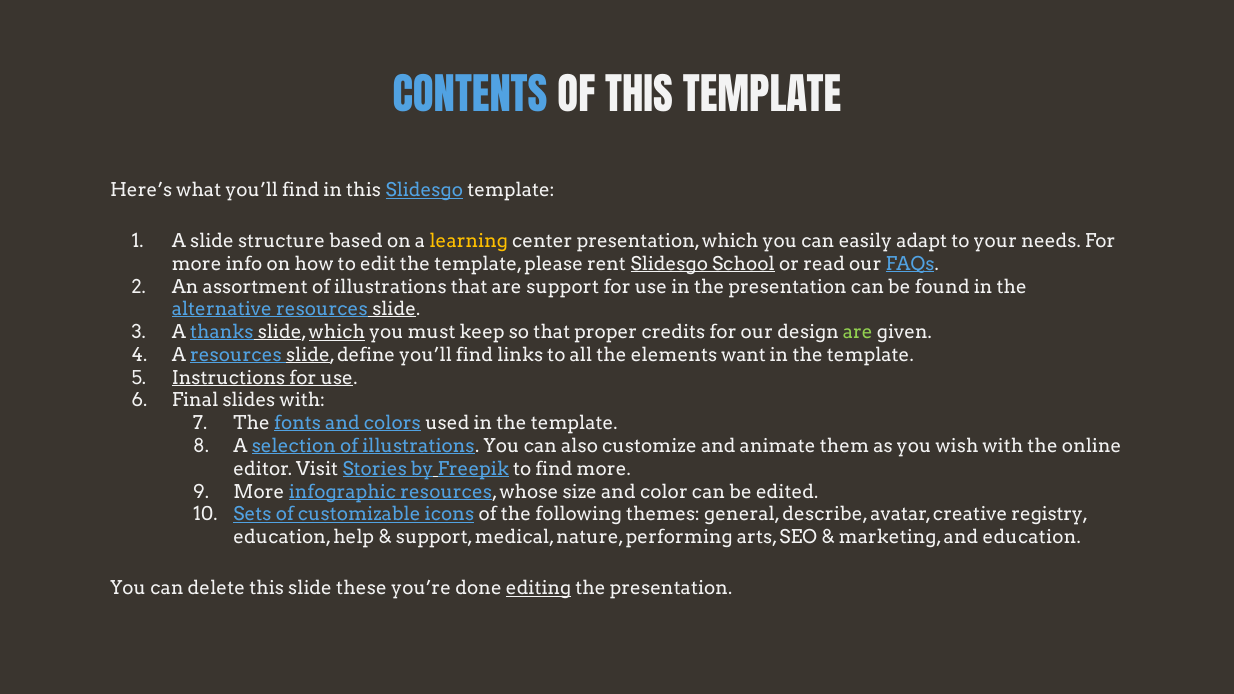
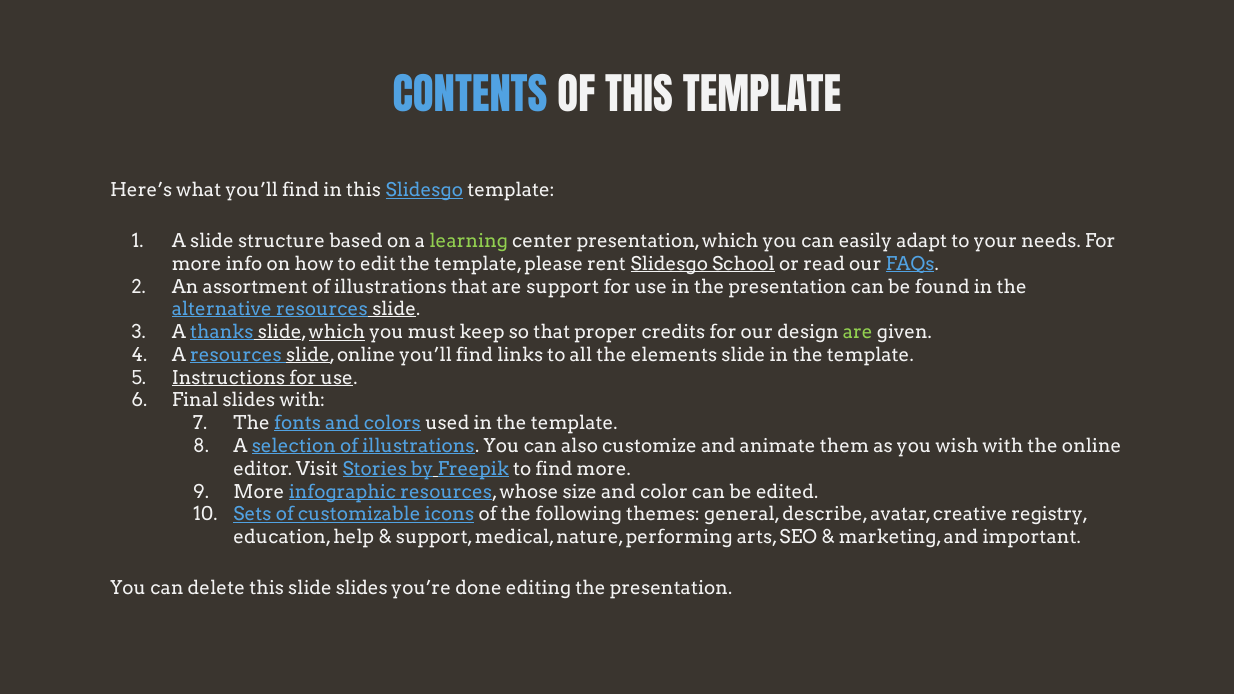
learning colour: yellow -> light green
slide define: define -> online
elements want: want -> slide
and education: education -> important
slide these: these -> slides
editing underline: present -> none
